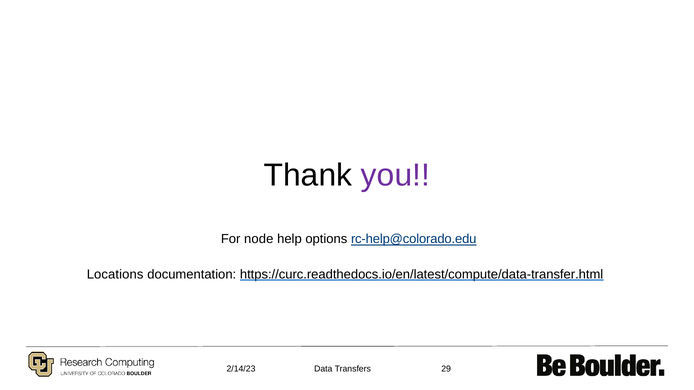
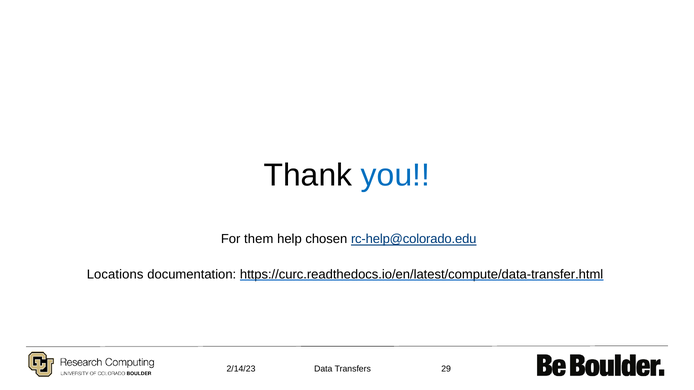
you colour: purple -> blue
node: node -> them
options: options -> chosen
